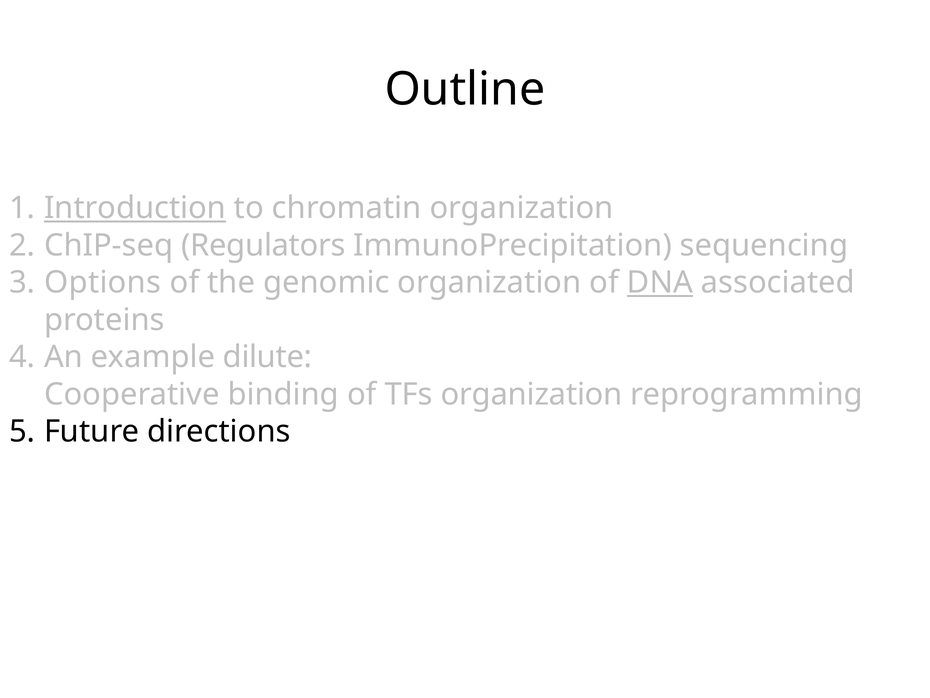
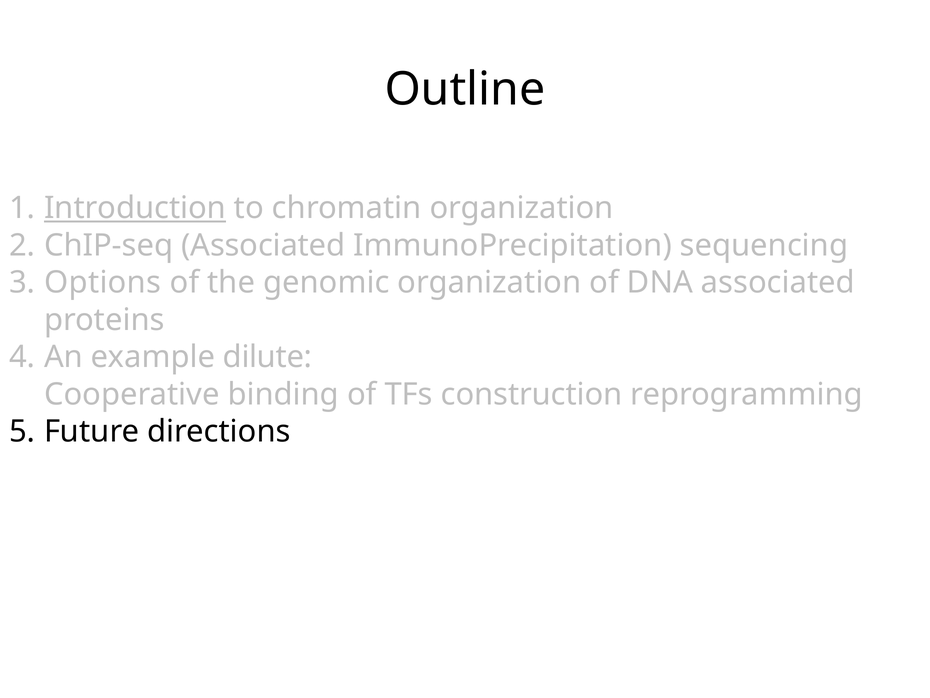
ChIP-seq Regulators: Regulators -> Associated
DNA underline: present -> none
TFs organization: organization -> construction
